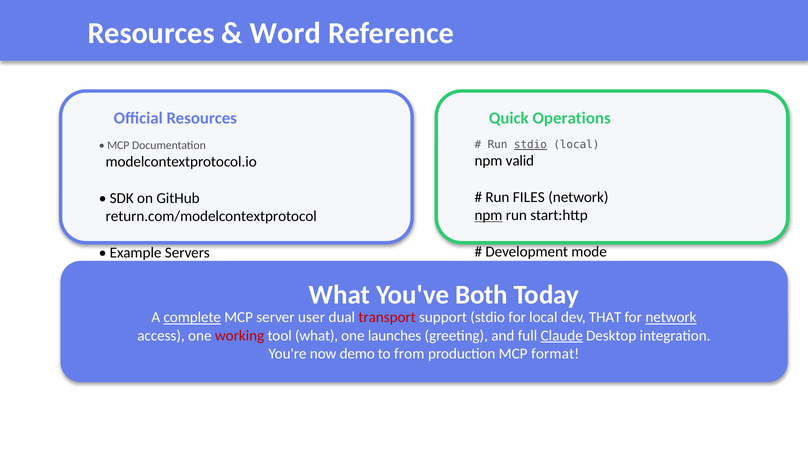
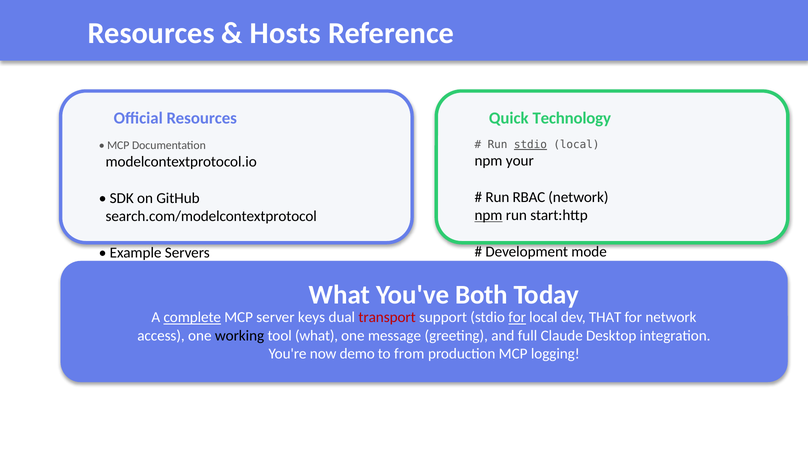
Word: Word -> Hosts
Operations: Operations -> Technology
valid: valid -> your
FILES: FILES -> RBAC
return.com/modelcontextprotocol: return.com/modelcontextprotocol -> search.com/modelcontextprotocol
user: user -> keys
for at (517, 317) underline: none -> present
network at (671, 317) underline: present -> none
working colour: red -> black
launches: launches -> message
Claude underline: present -> none
format: format -> logging
